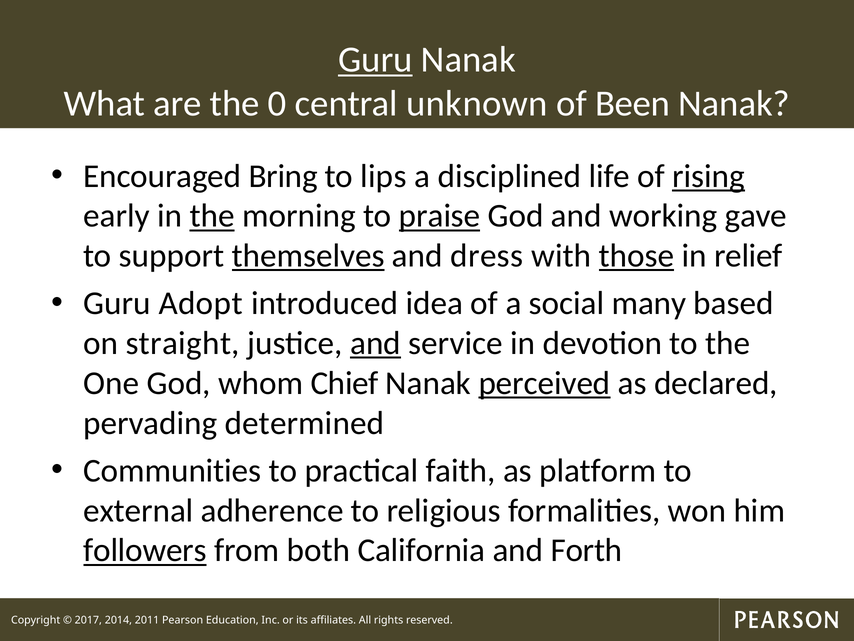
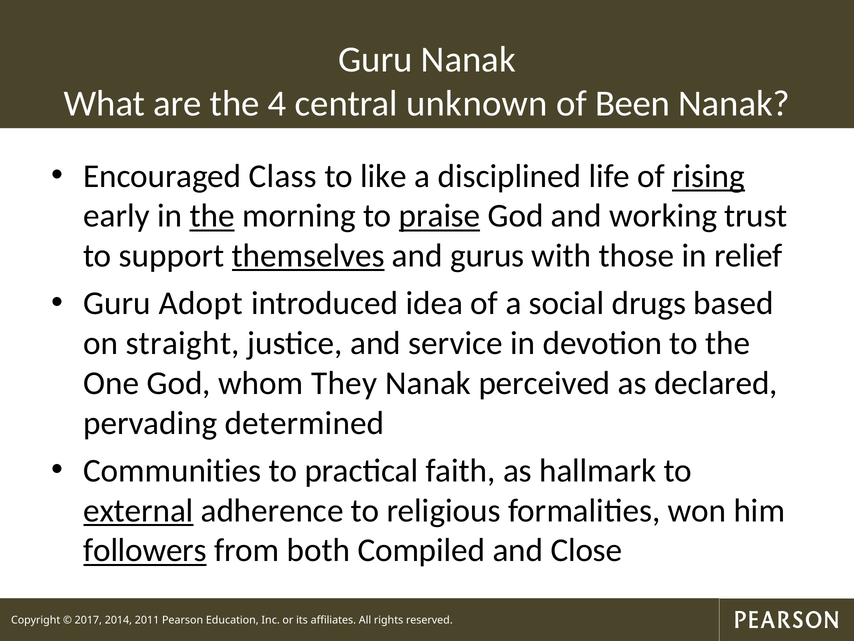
Guru at (375, 60) underline: present -> none
0: 0 -> 4
Bring: Bring -> Class
lips: lips -> like
gave: gave -> trust
dress: dress -> gurus
those underline: present -> none
many: many -> drugs
and at (375, 343) underline: present -> none
Chief: Chief -> They
perceived underline: present -> none
platform: platform -> hallmark
external underline: none -> present
California: California -> Compiled
Forth: Forth -> Close
